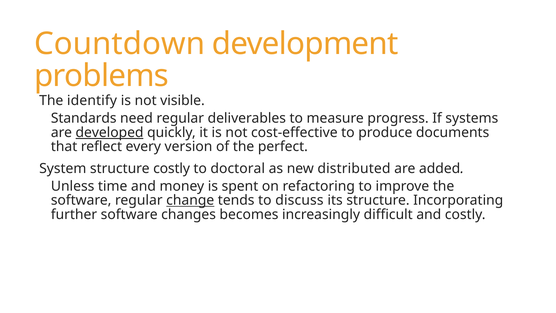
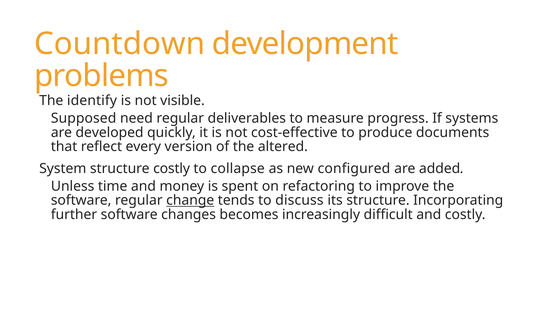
Standards: Standards -> Supposed
developed underline: present -> none
perfect: perfect -> altered
doctoral: doctoral -> collapse
distributed: distributed -> configured
